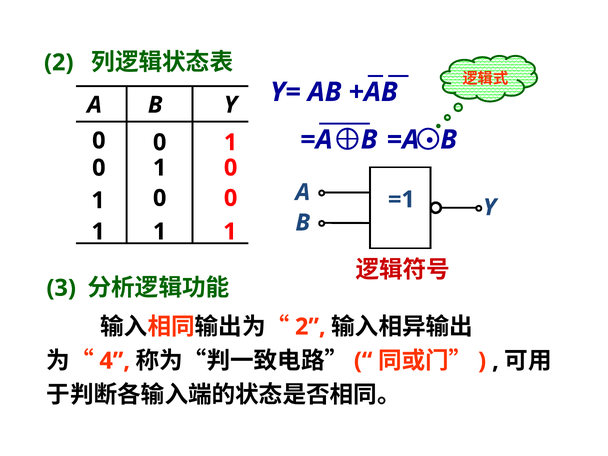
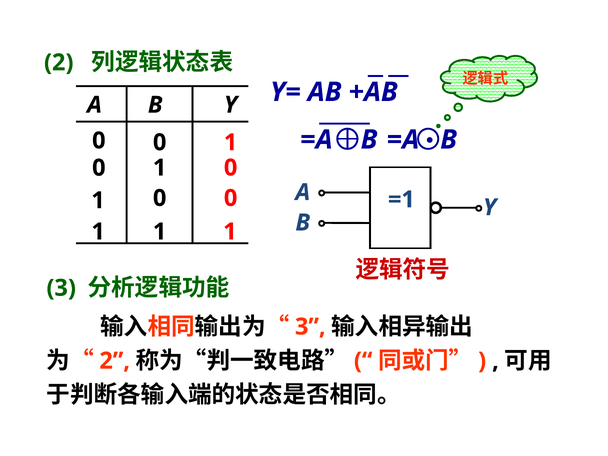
2 at (310, 327): 2 -> 3
4 at (115, 361): 4 -> 2
